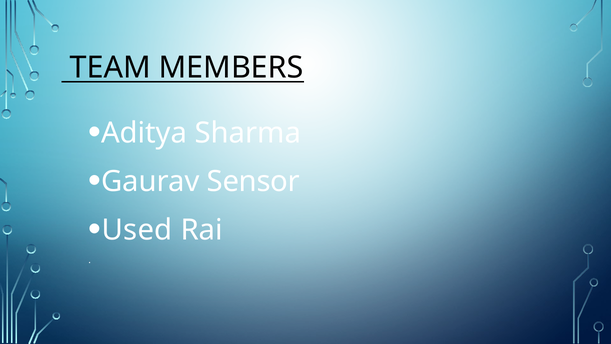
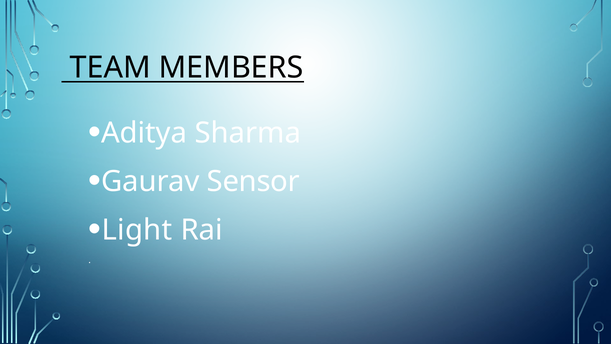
Used: Used -> Light
